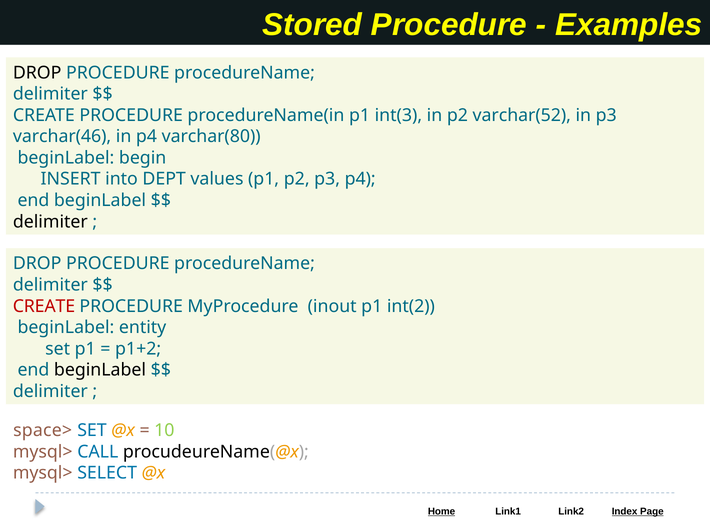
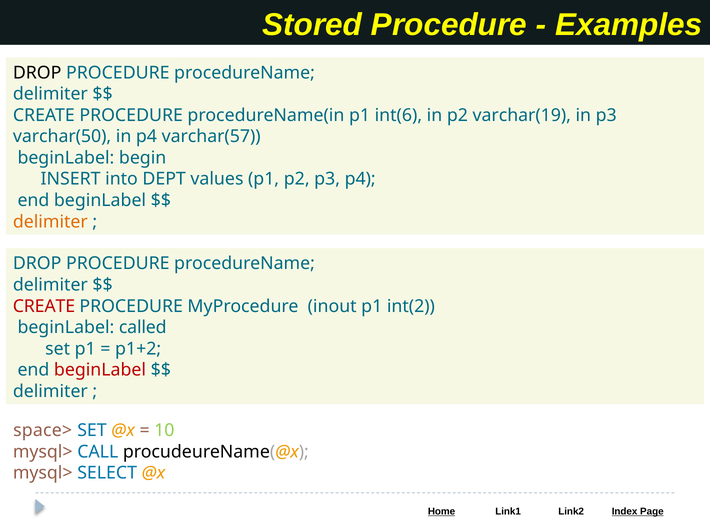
int(3: int(3 -> int(6
varchar(52: varchar(52 -> varchar(19
varchar(46: varchar(46 -> varchar(50
varchar(80: varchar(80 -> varchar(57
delimiter at (50, 222) colour: black -> orange
entity: entity -> called
beginLabel at (100, 370) colour: black -> red
